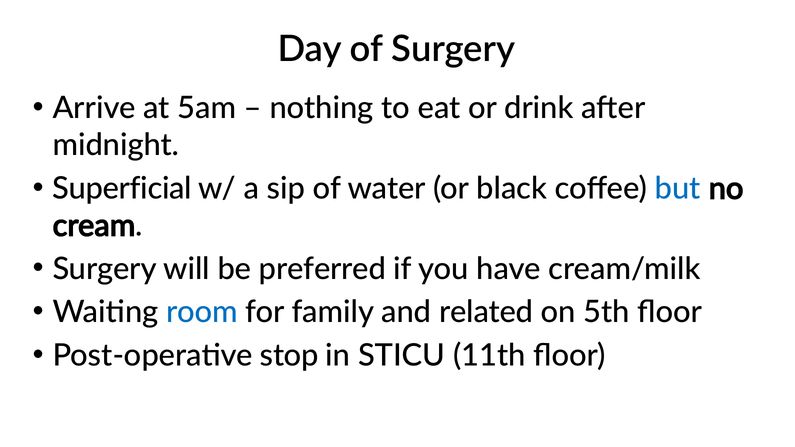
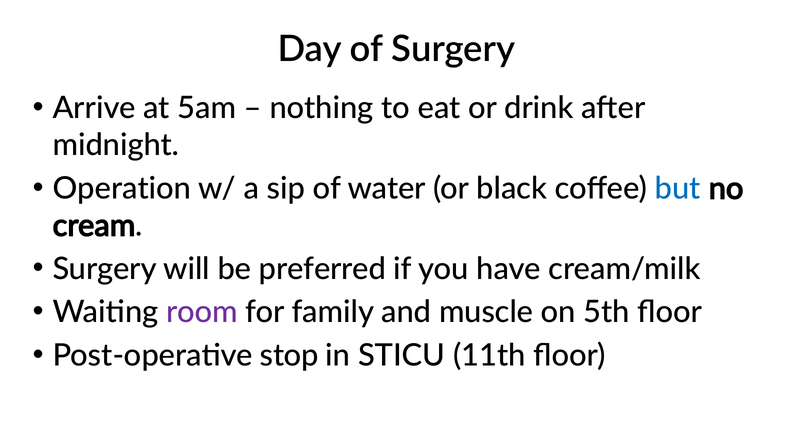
Superficial: Superficial -> Operation
room colour: blue -> purple
related: related -> muscle
